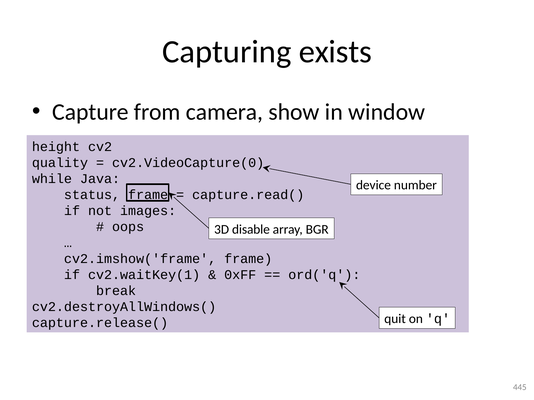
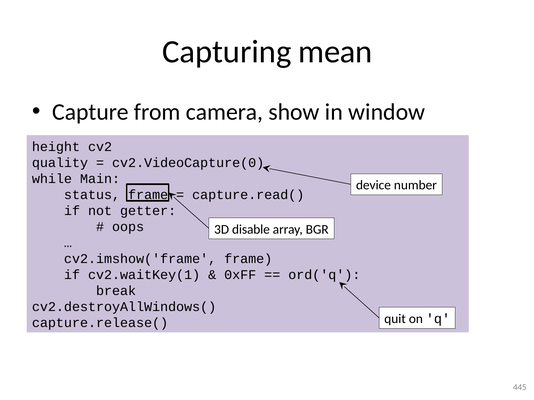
exists: exists -> mean
Java: Java -> Main
images: images -> getter
